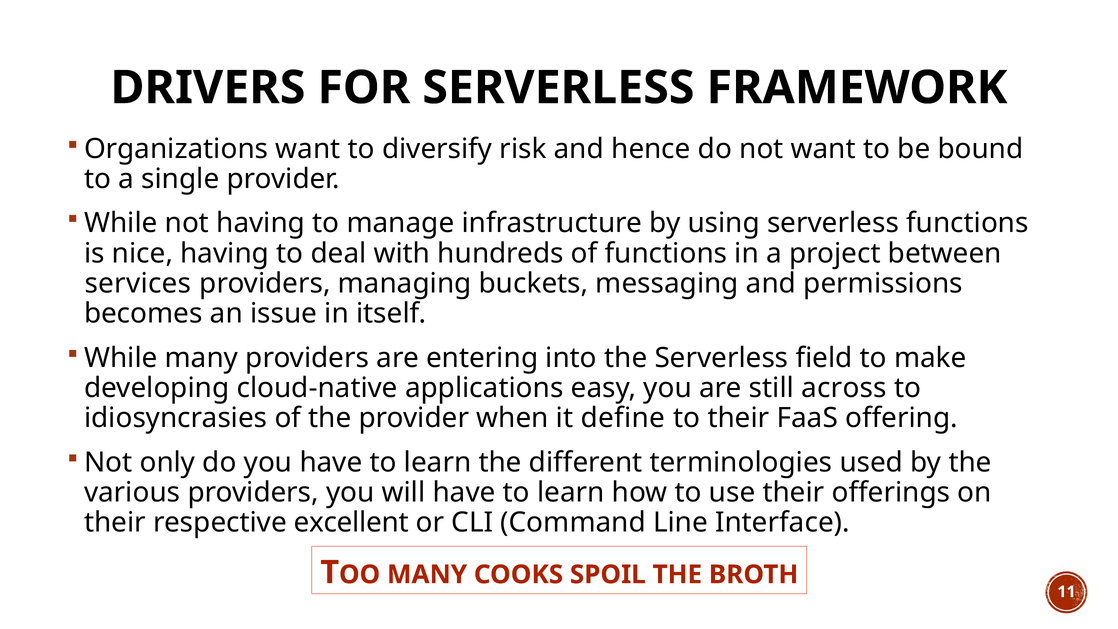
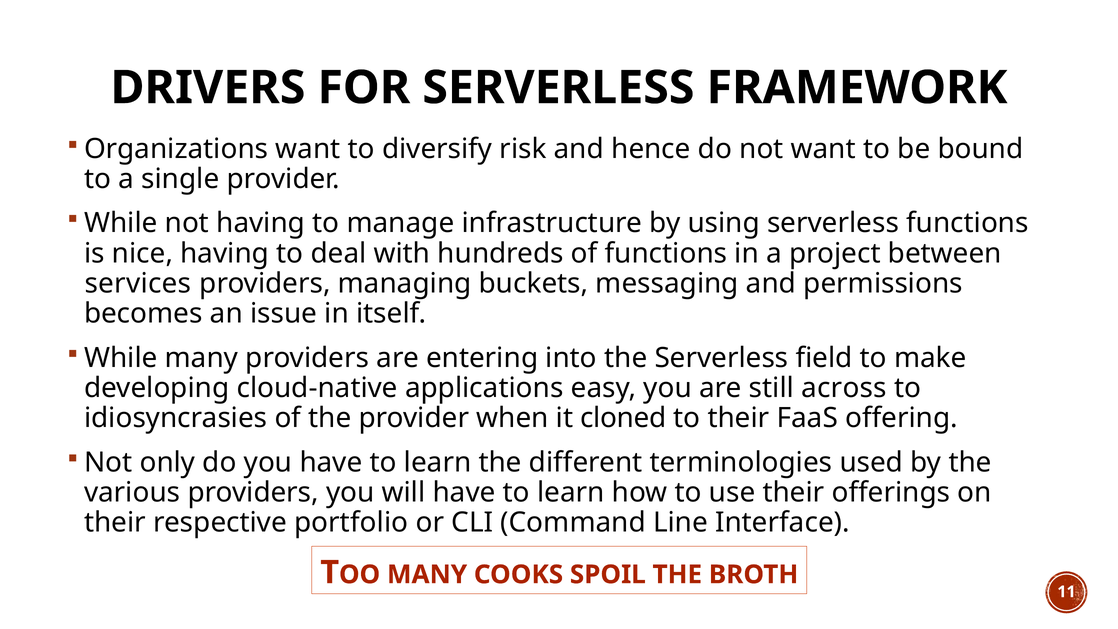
define: define -> cloned
excellent: excellent -> portfolio
